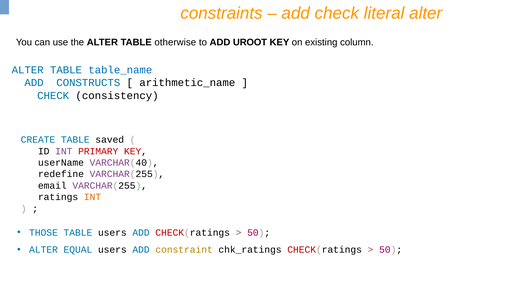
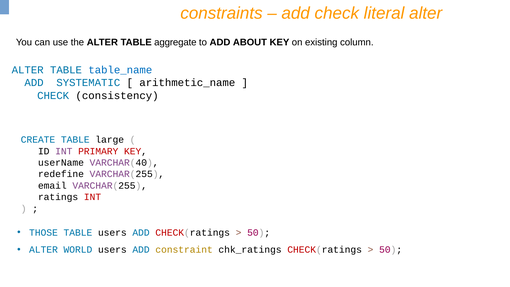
otherwise: otherwise -> aggregate
UROOT: UROOT -> ABOUT
CONSTRUCTS: CONSTRUCTS -> SYSTEMATIC
saved: saved -> large
INT at (93, 197) colour: orange -> red
EQUAL: EQUAL -> WORLD
